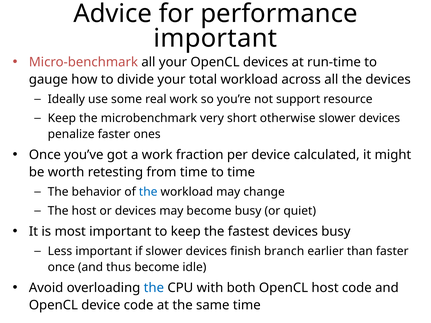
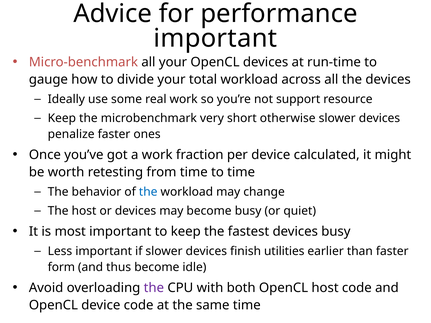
branch: branch -> utilities
once at (61, 267): once -> form
the at (154, 288) colour: blue -> purple
